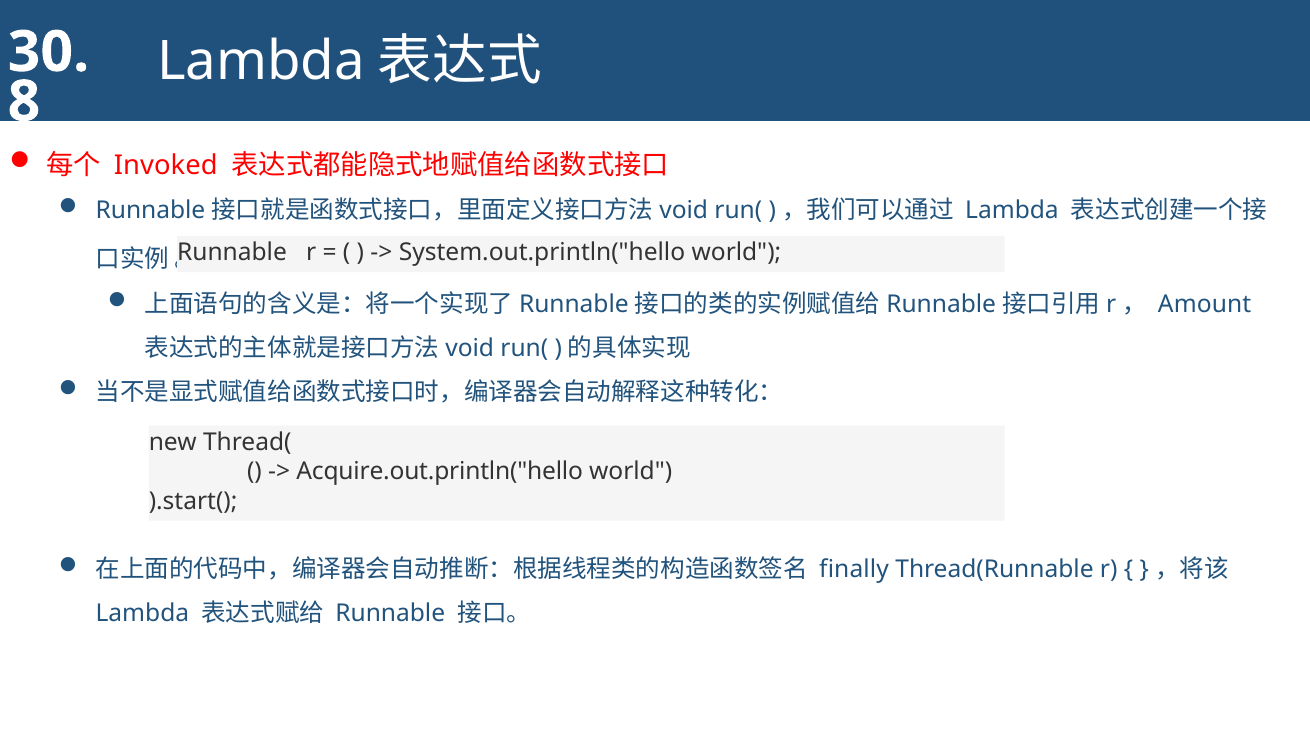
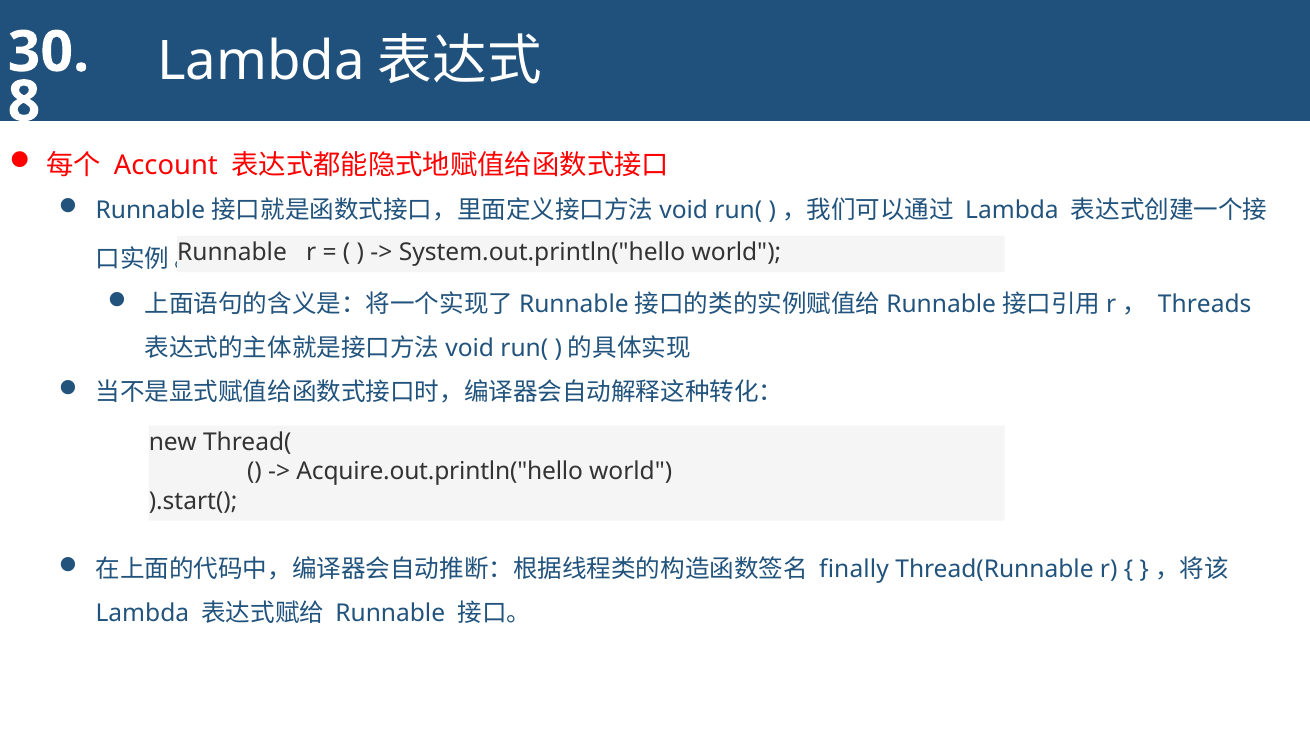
Invoked: Invoked -> Account
Amount: Amount -> Threads
